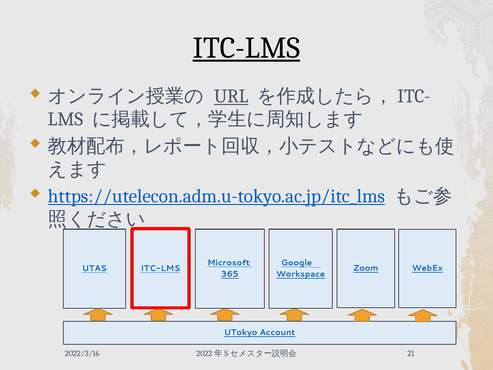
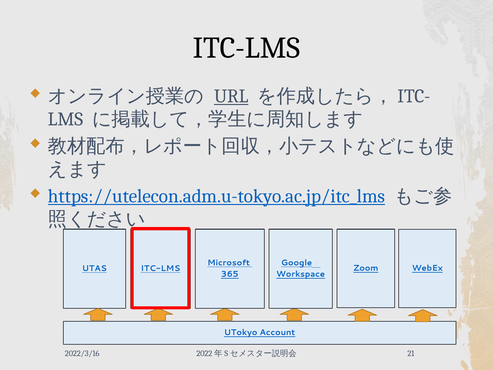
ITC-LMS at (247, 48) underline: present -> none
